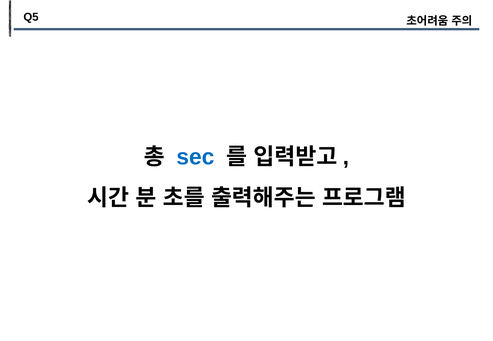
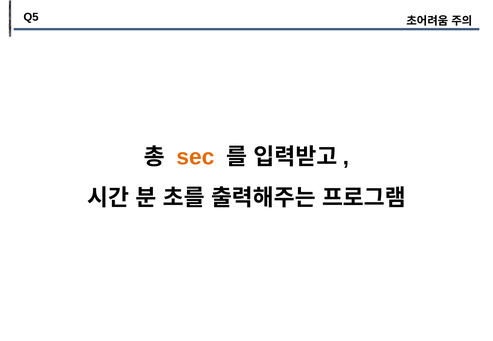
sec colour: blue -> orange
